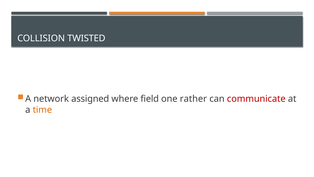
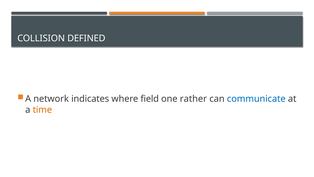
TWISTED: TWISTED -> DEFINED
assigned: assigned -> indicates
communicate colour: red -> blue
